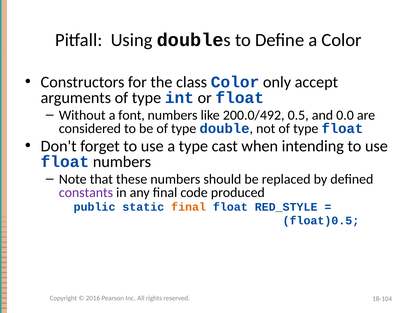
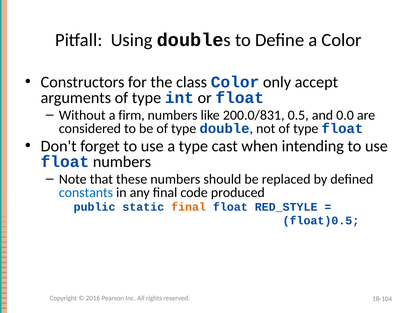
font: font -> firm
200.0/492: 200.0/492 -> 200.0/831
constants colour: purple -> blue
